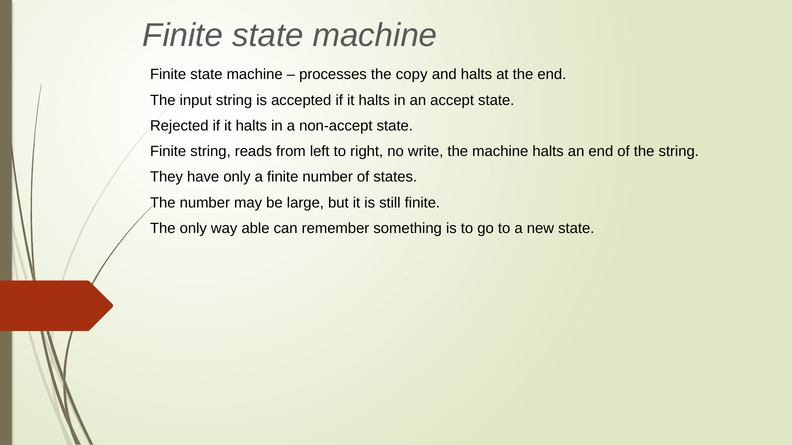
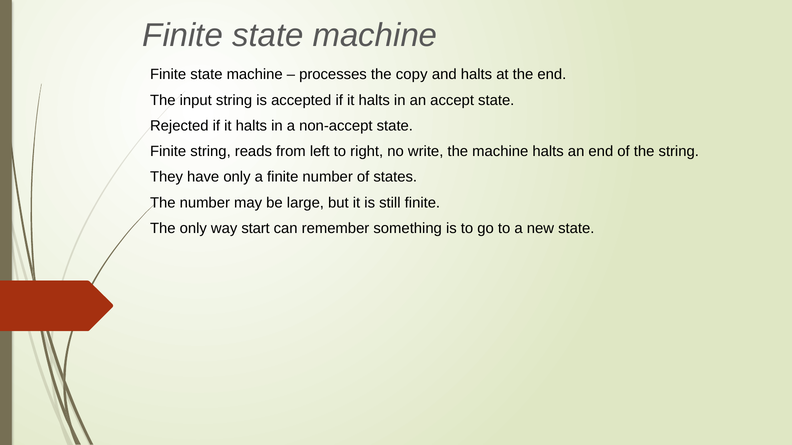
able: able -> start
